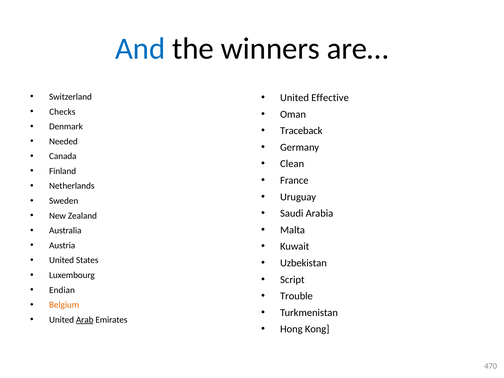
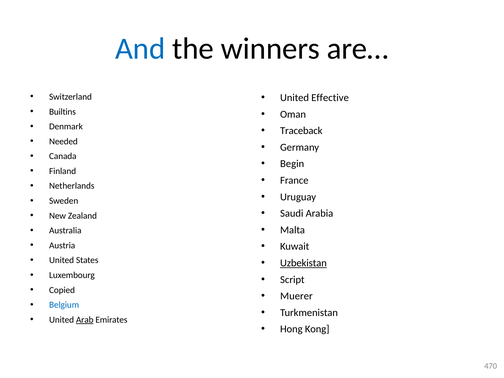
Checks: Checks -> Builtins
Clean: Clean -> Begin
Uzbekistan underline: none -> present
Endian: Endian -> Copied
Trouble: Trouble -> Muerer
Belgium colour: orange -> blue
